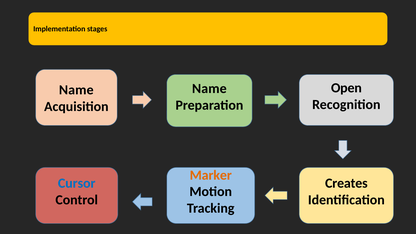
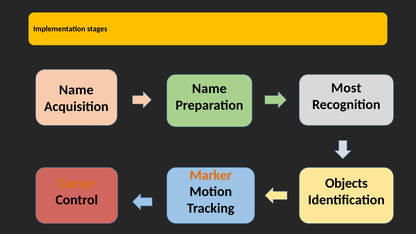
Open: Open -> Most
Cursor colour: blue -> orange
Creates: Creates -> Objects
